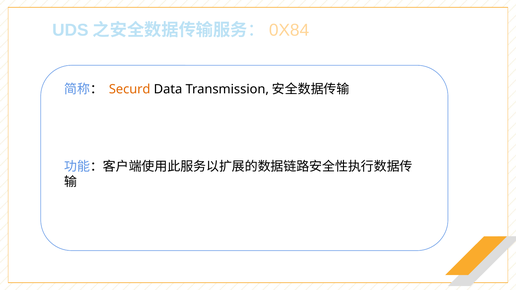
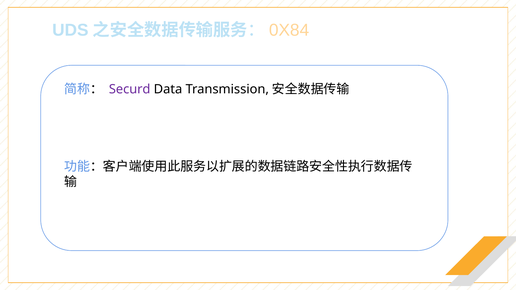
Securd colour: orange -> purple
